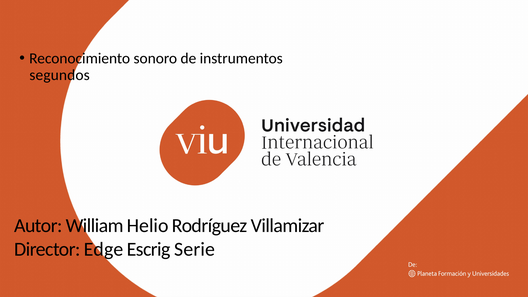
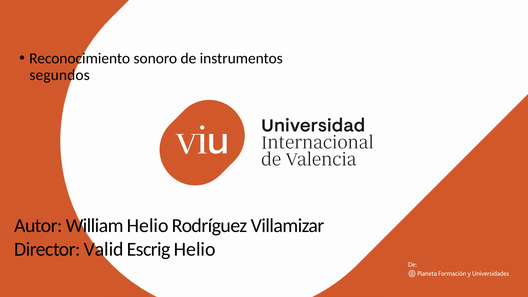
Edge: Edge -> Valid
Escrig Serie: Serie -> Helio
